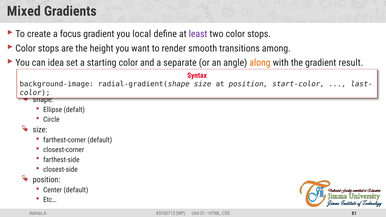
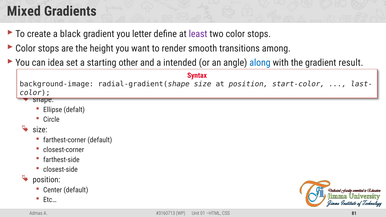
focus: focus -> black
local: local -> letter
starting color: color -> other
separate: separate -> intended
along colour: orange -> blue
